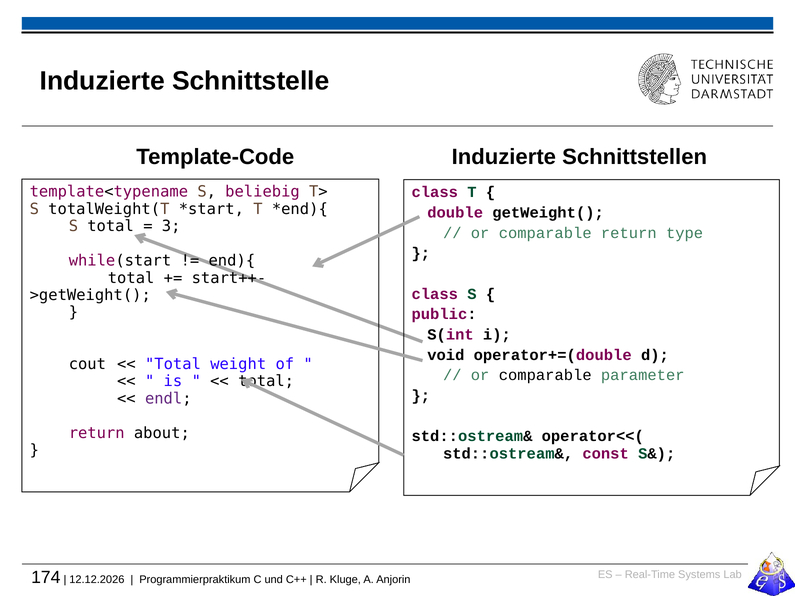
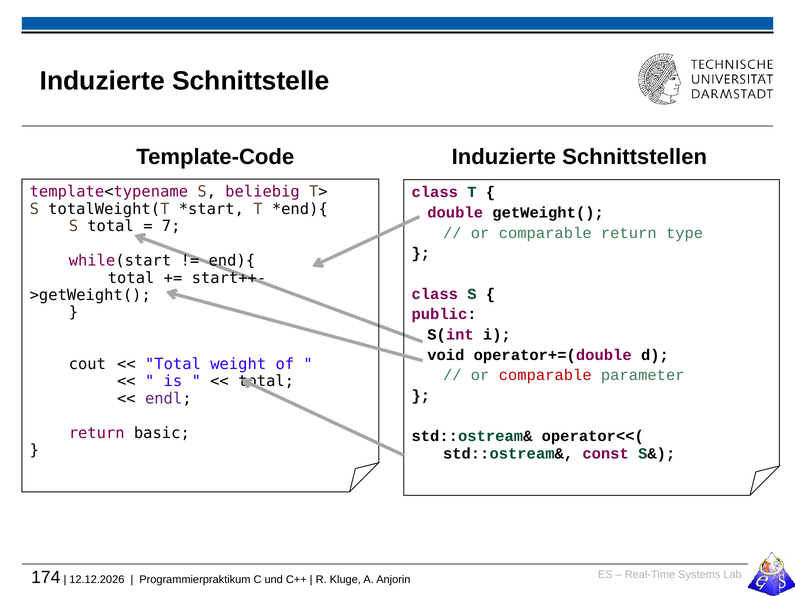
3: 3 -> 7
comparable at (545, 375) colour: black -> red
about: about -> basic
